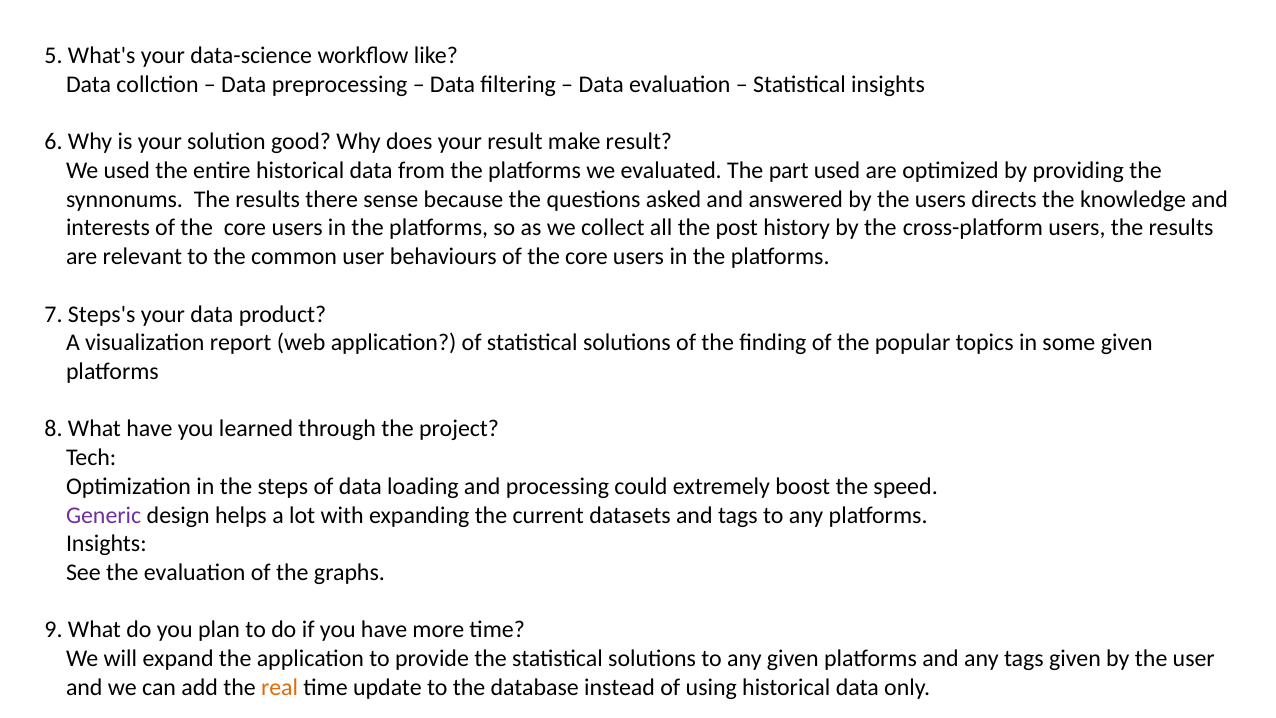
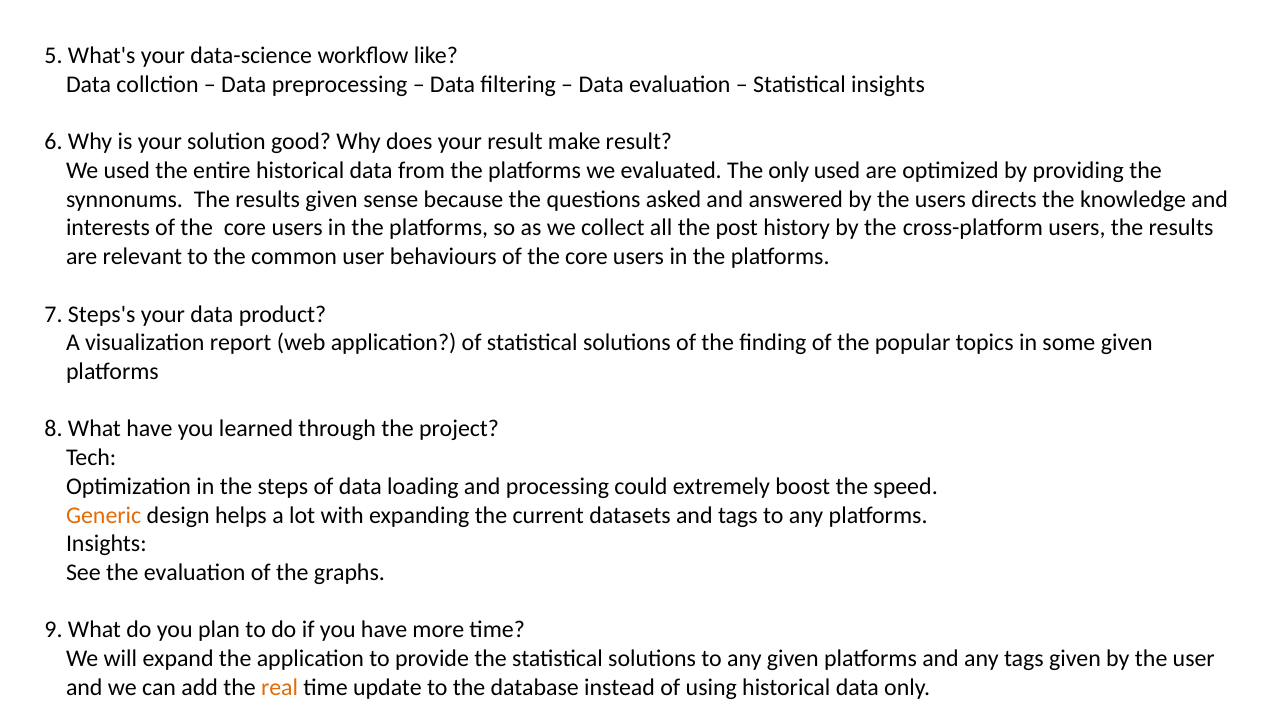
The part: part -> only
results there: there -> given
Generic colour: purple -> orange
